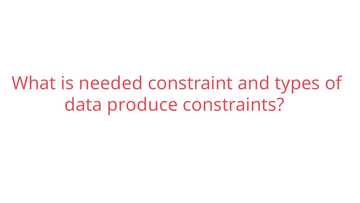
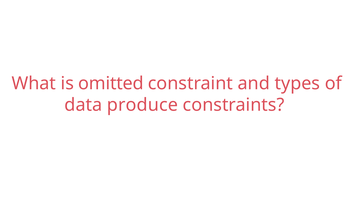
needed: needed -> omitted
